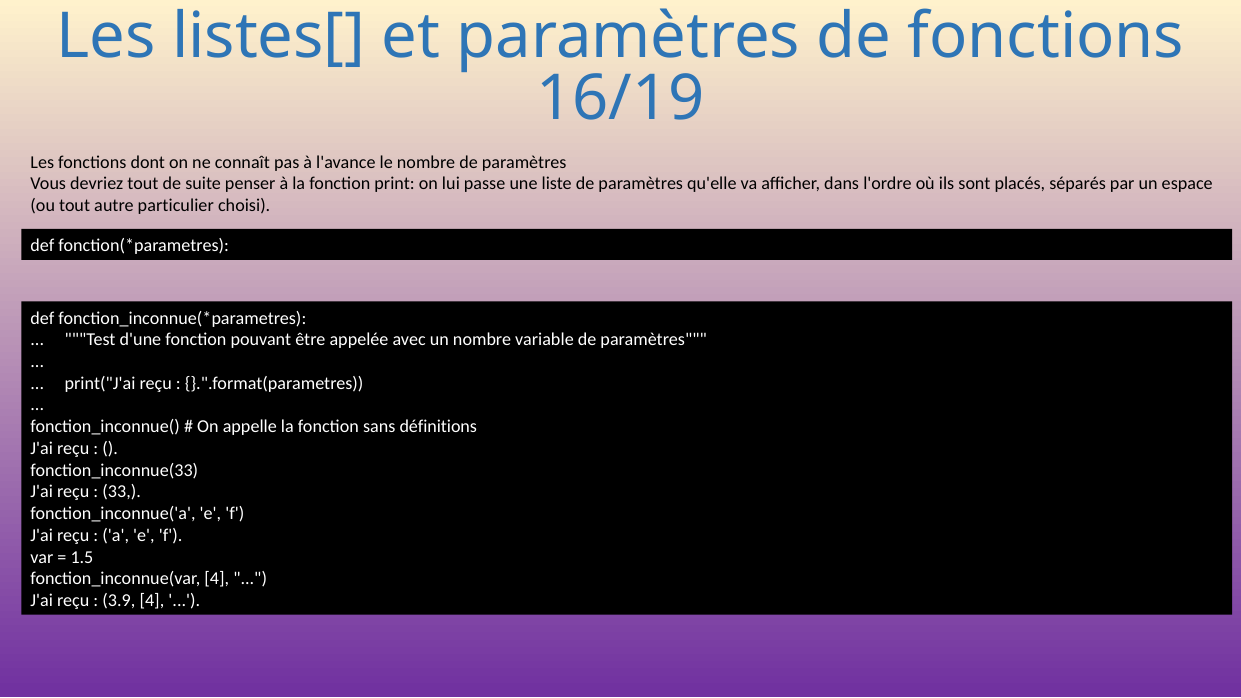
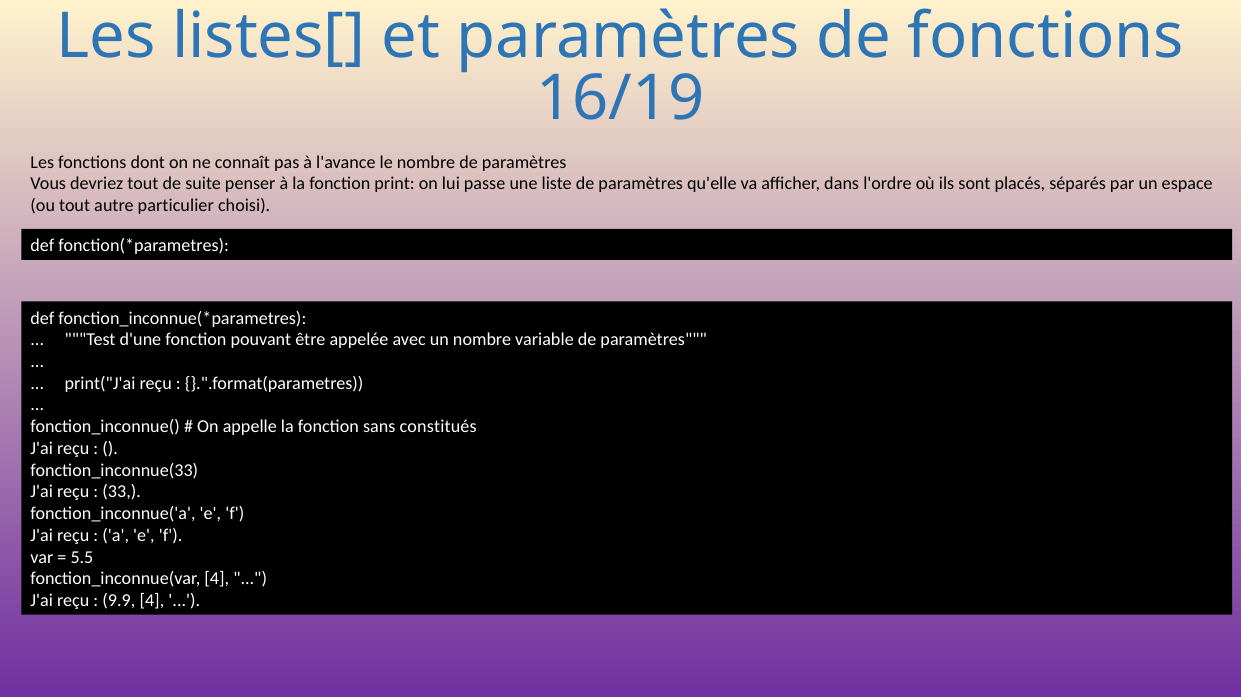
définitions: définitions -> constitués
1.5: 1.5 -> 5.5
3.9: 3.9 -> 9.9
